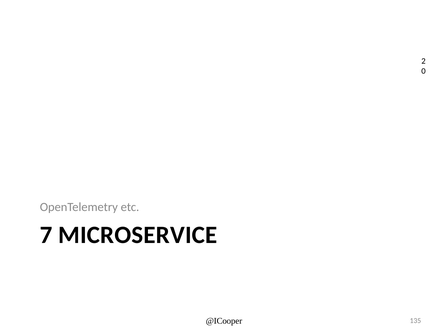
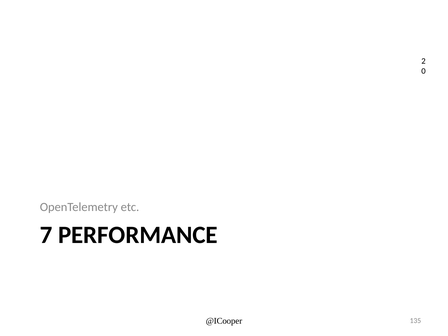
MICROSERVICE: MICROSERVICE -> PERFORMANCE
